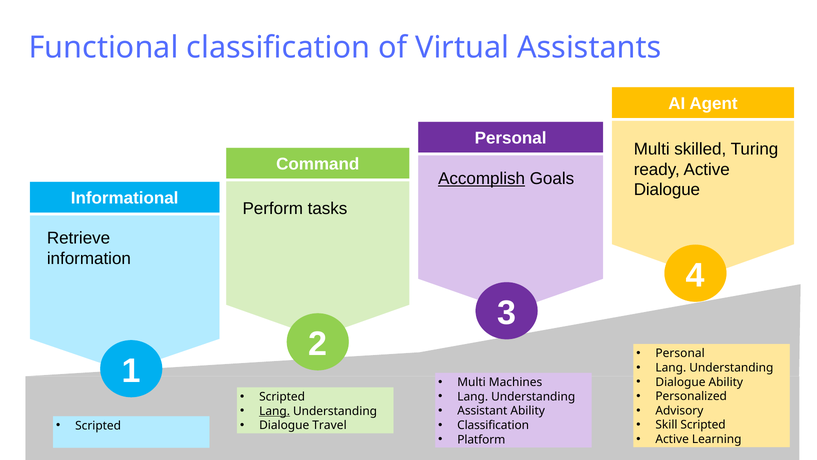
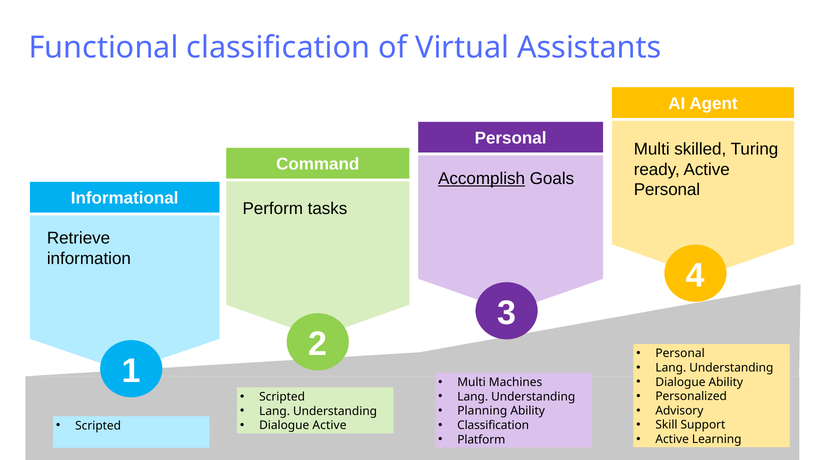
Dialogue at (667, 190): Dialogue -> Personal
Assistant: Assistant -> Planning
Lang at (275, 411) underline: present -> none
Skill Scripted: Scripted -> Support
Dialogue Travel: Travel -> Active
